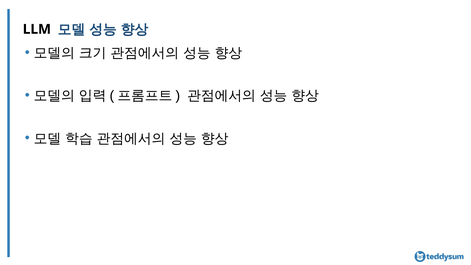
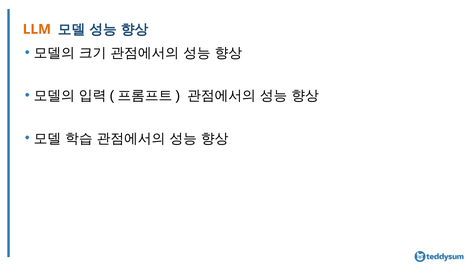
LLM colour: black -> orange
